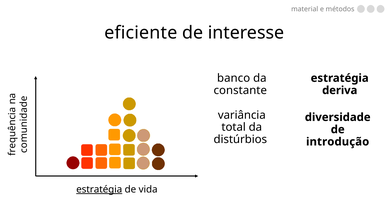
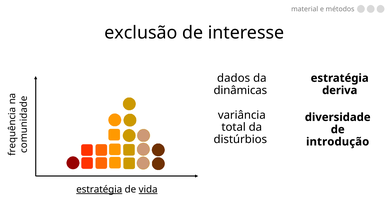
eficiente: eficiente -> exclusão
banco: banco -> dados
constante: constante -> dinâmicas
vida underline: none -> present
